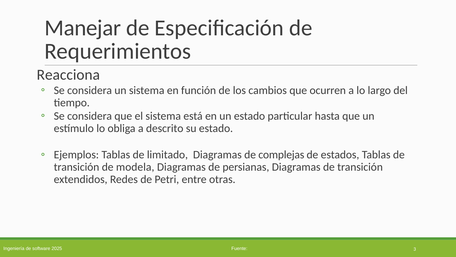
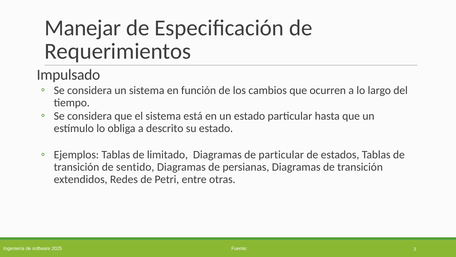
Reacciona: Reacciona -> Impulsado
de complejas: complejas -> particular
modela: modela -> sentido
